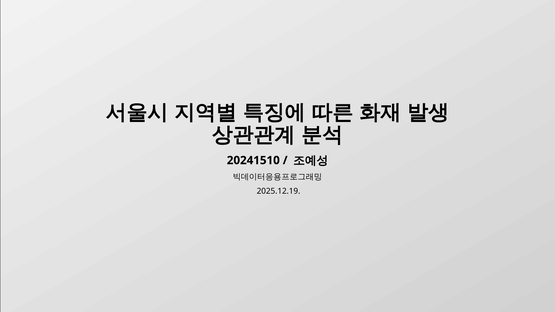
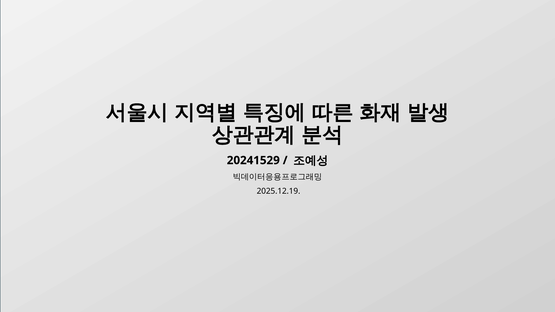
20241510: 20241510 -> 20241529
